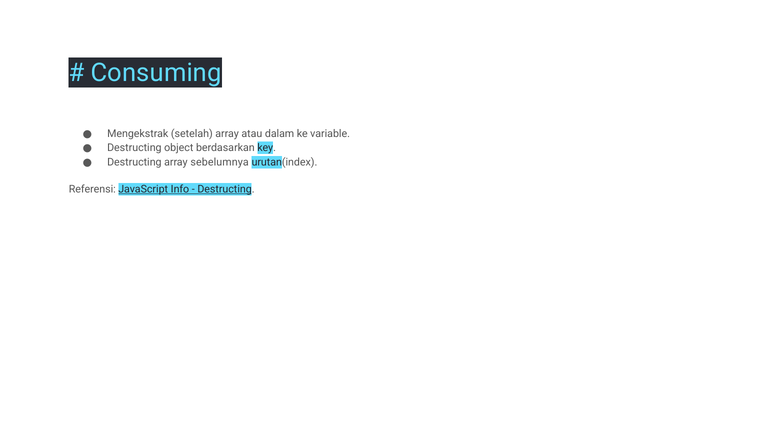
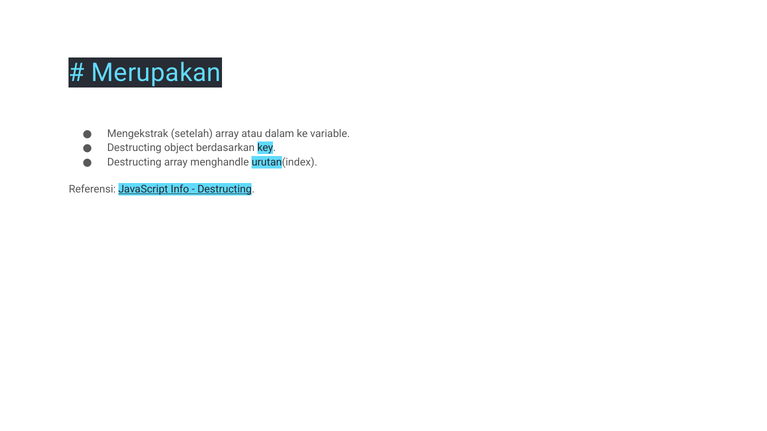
Consuming: Consuming -> Merupakan
sebelumnya: sebelumnya -> menghandle
